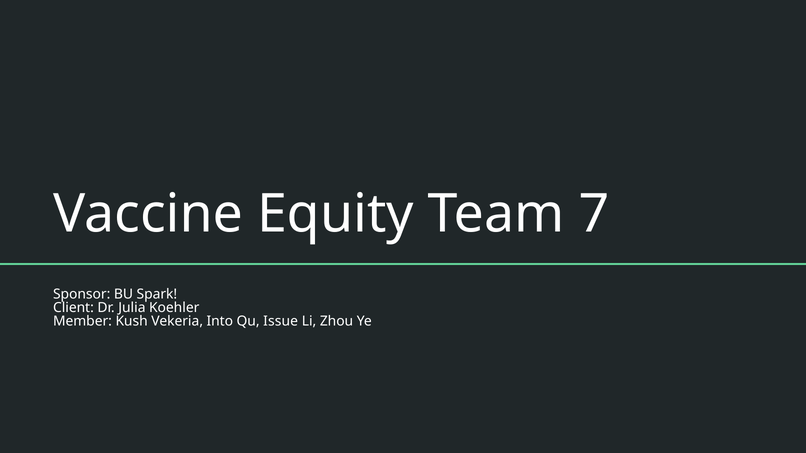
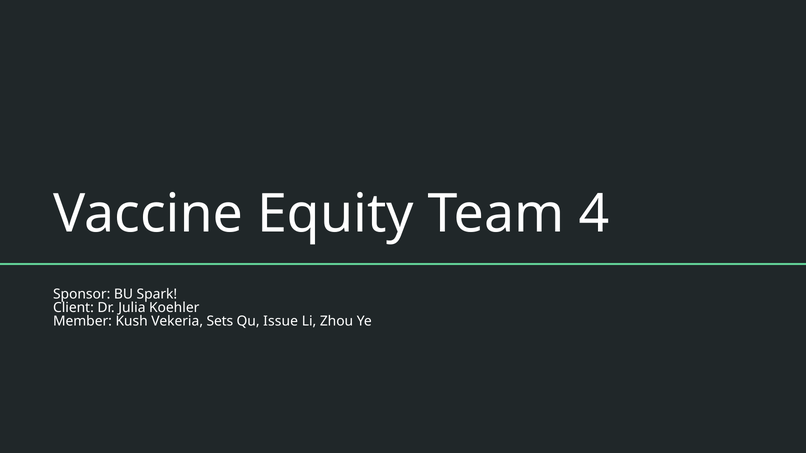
7: 7 -> 4
Into: Into -> Sets
